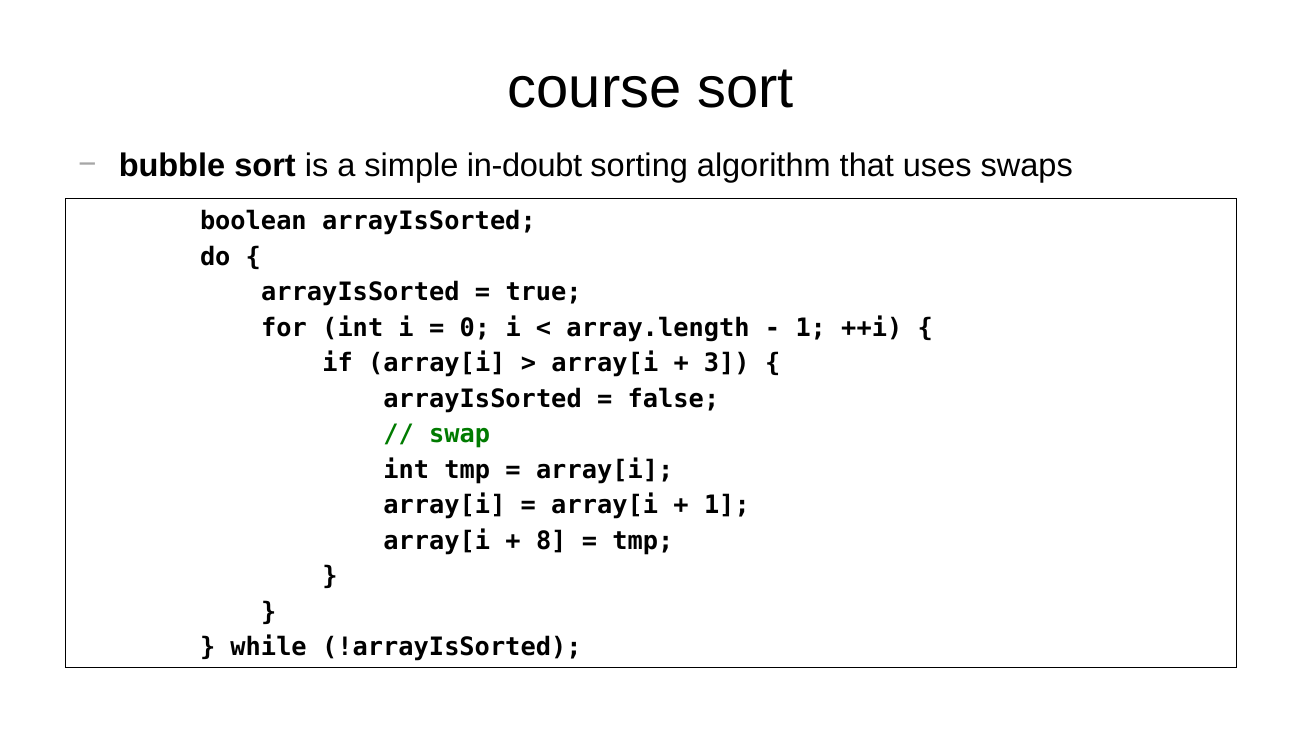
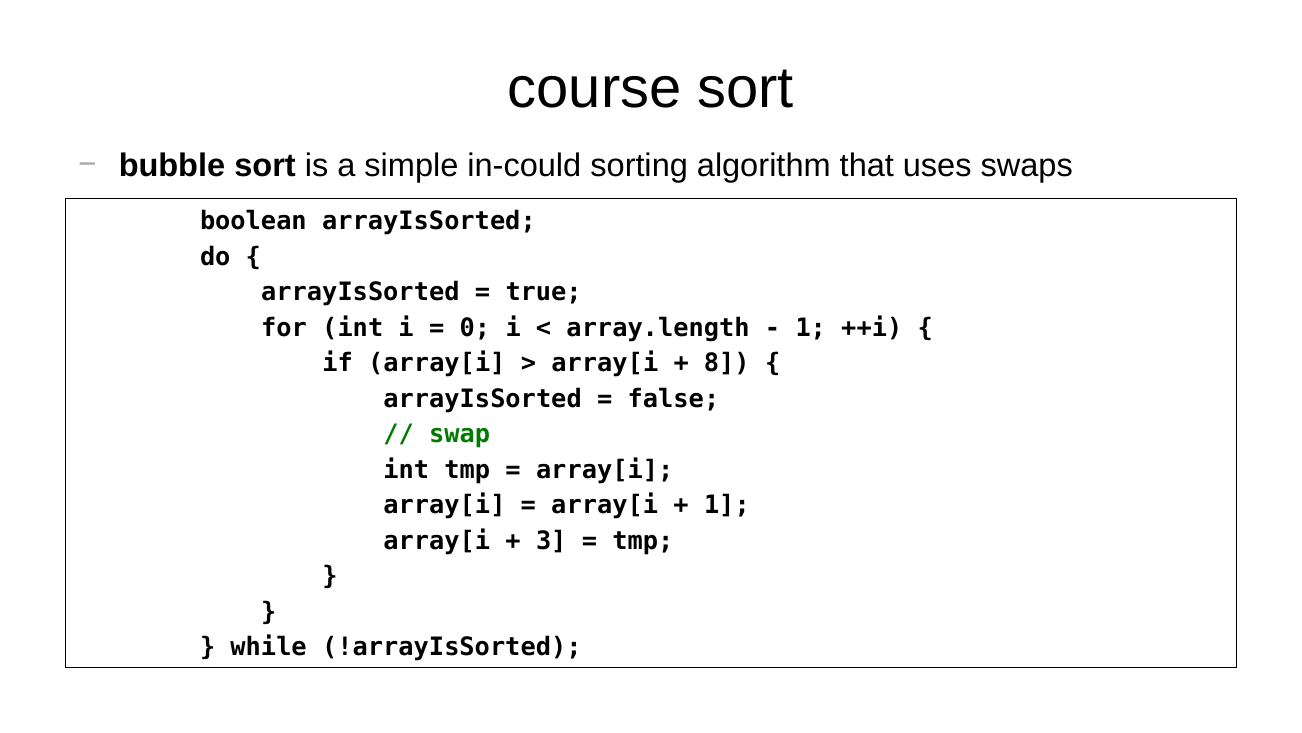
in-doubt: in-doubt -> in-could
3: 3 -> 8
8: 8 -> 3
